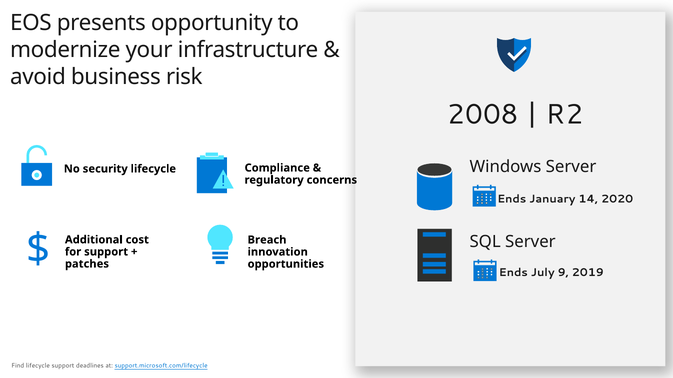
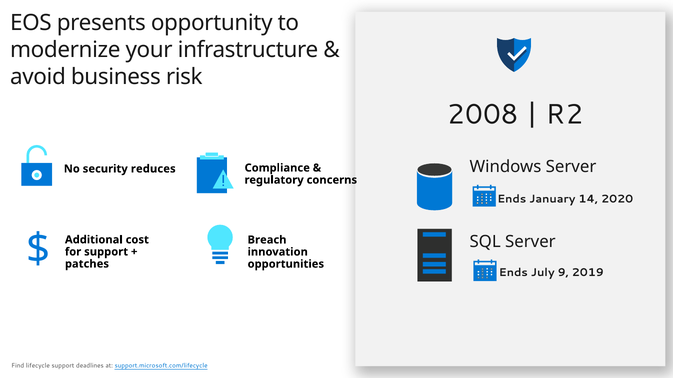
security lifecycle: lifecycle -> reduces
